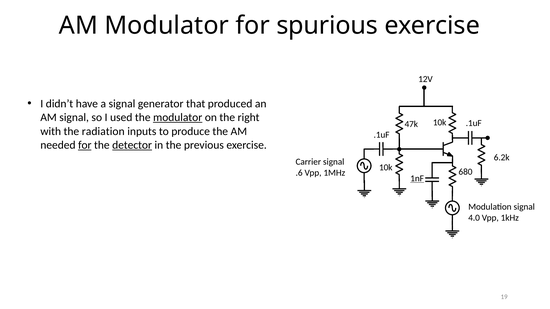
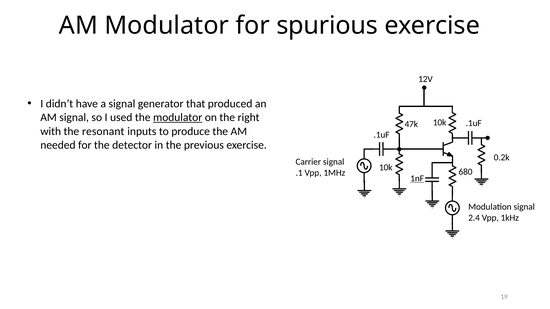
radiation: radiation -> resonant
for at (85, 145) underline: present -> none
detector underline: present -> none
6.2k: 6.2k -> 0.2k
.6: .6 -> .1
4.0: 4.0 -> 2.4
